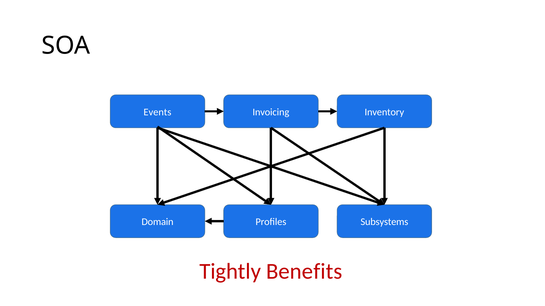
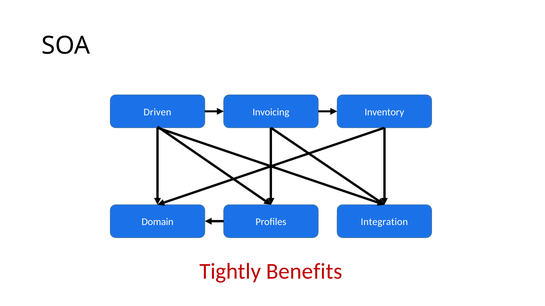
Events: Events -> Driven
Subsystems: Subsystems -> Integration
